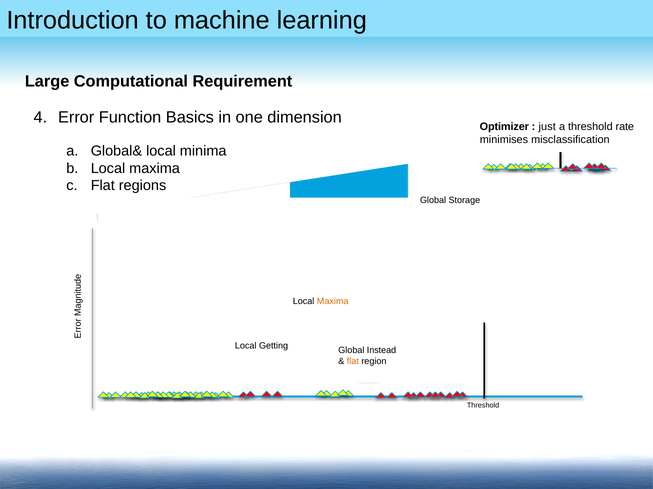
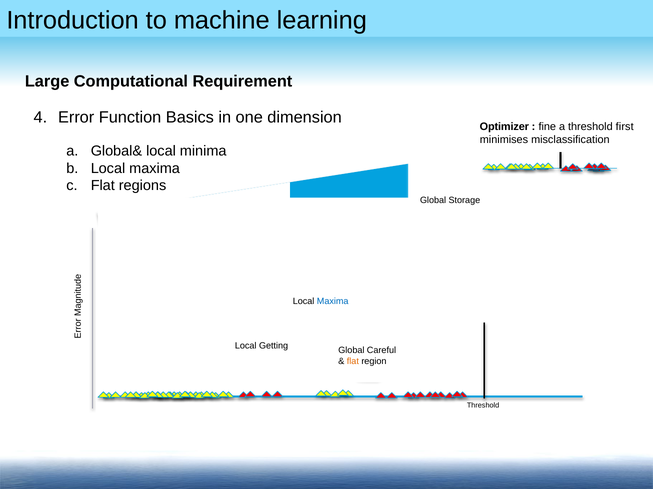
just: just -> fine
rate: rate -> first
Maxima at (333, 302) colour: orange -> blue
Instead: Instead -> Careful
